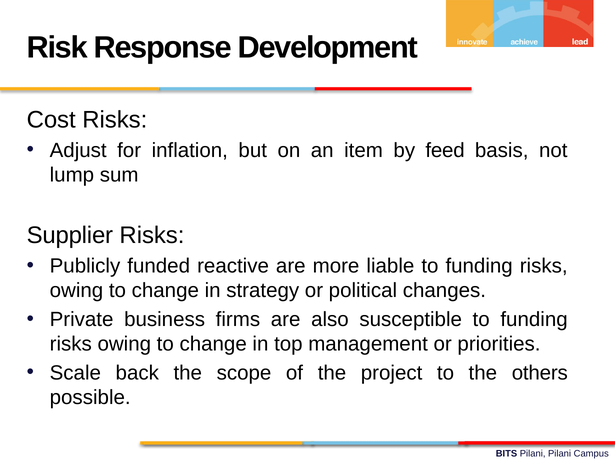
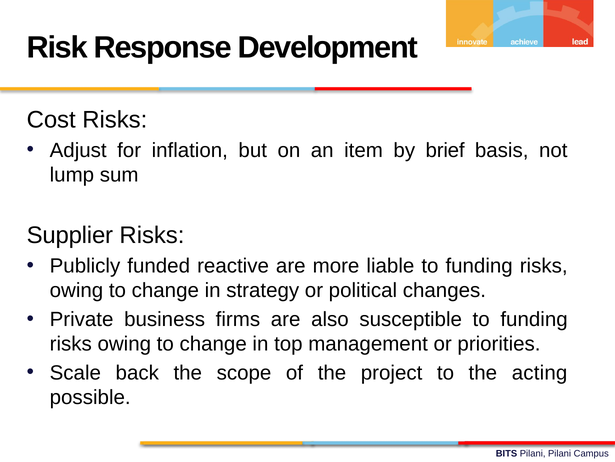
feed: feed -> brief
others: others -> acting
